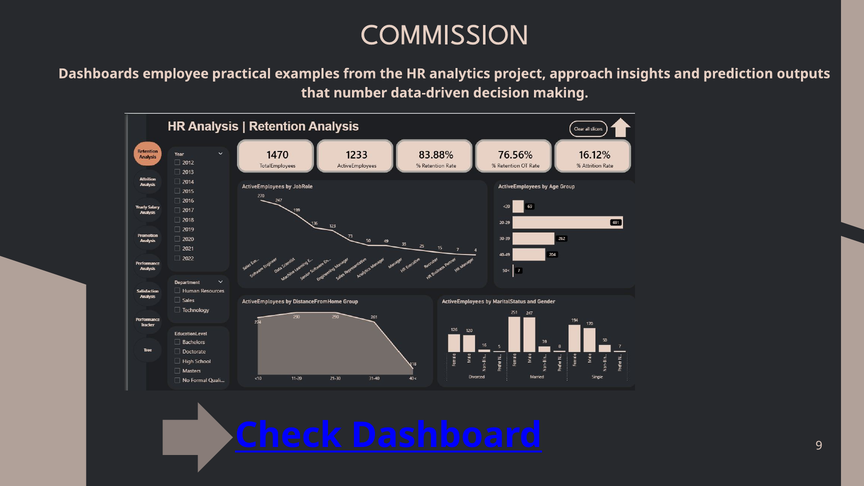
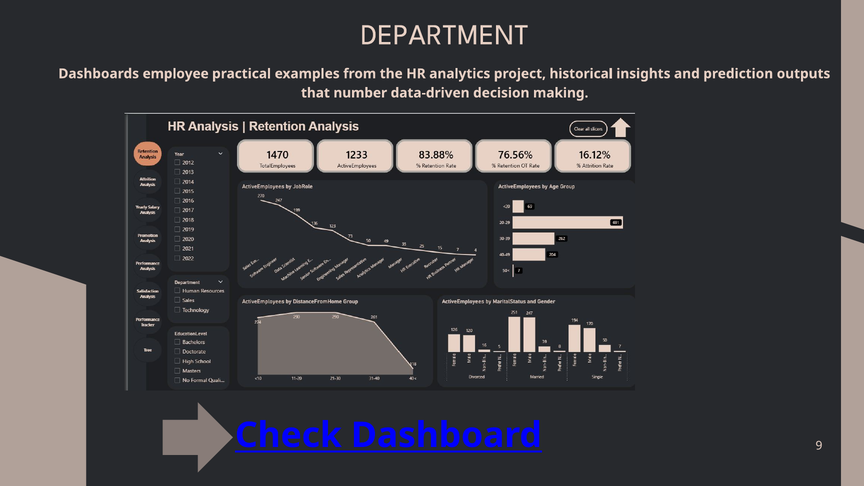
COMMISSION: COMMISSION -> DEPARTMENT
approach: approach -> historical
